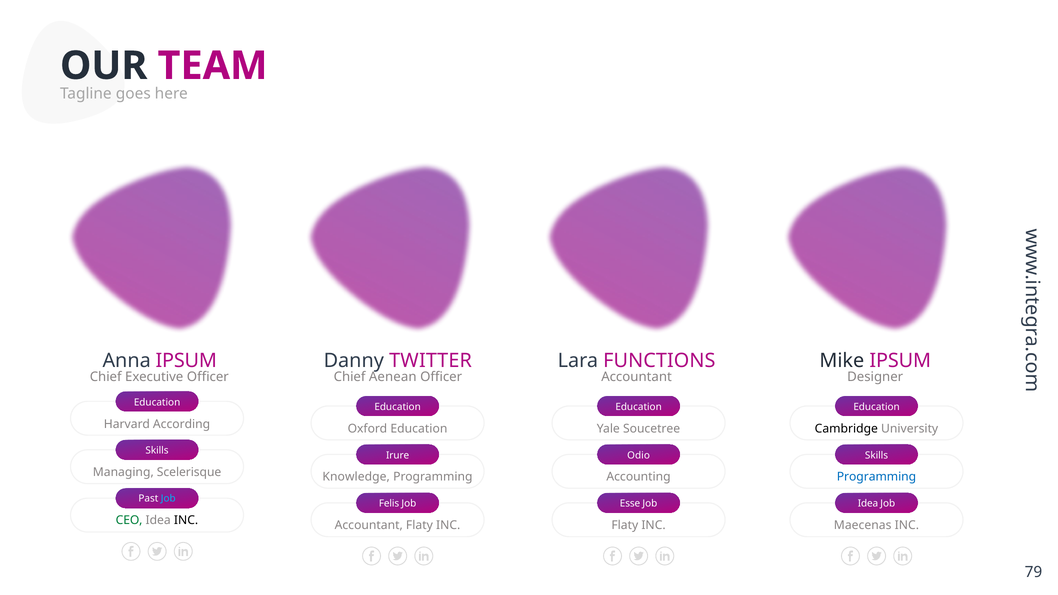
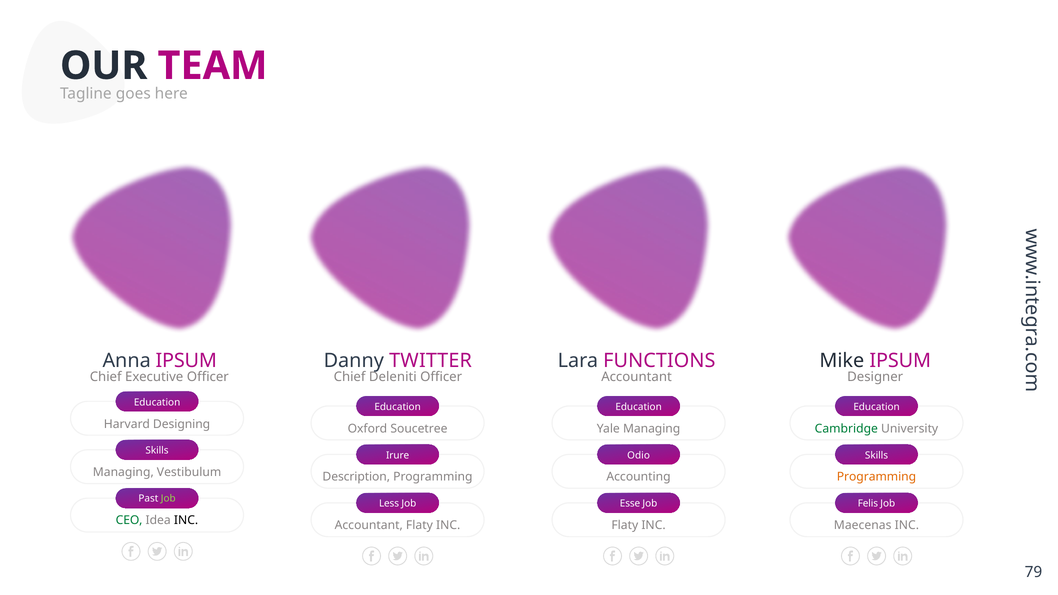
Aenean: Aenean -> Deleniti
According: According -> Designing
Oxford Education: Education -> Soucetree
Yale Soucetree: Soucetree -> Managing
Cambridge colour: black -> green
Scelerisque: Scelerisque -> Vestibulum
Knowledge: Knowledge -> Description
Programming at (876, 477) colour: blue -> orange
Job at (168, 499) colour: light blue -> light green
Felis: Felis -> Less
Idea at (868, 503): Idea -> Felis
